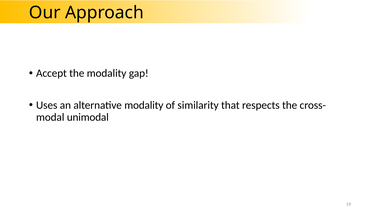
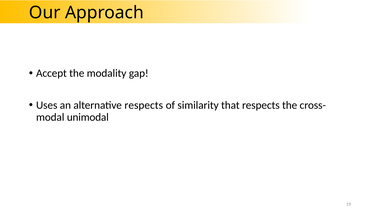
alternative modality: modality -> respects
